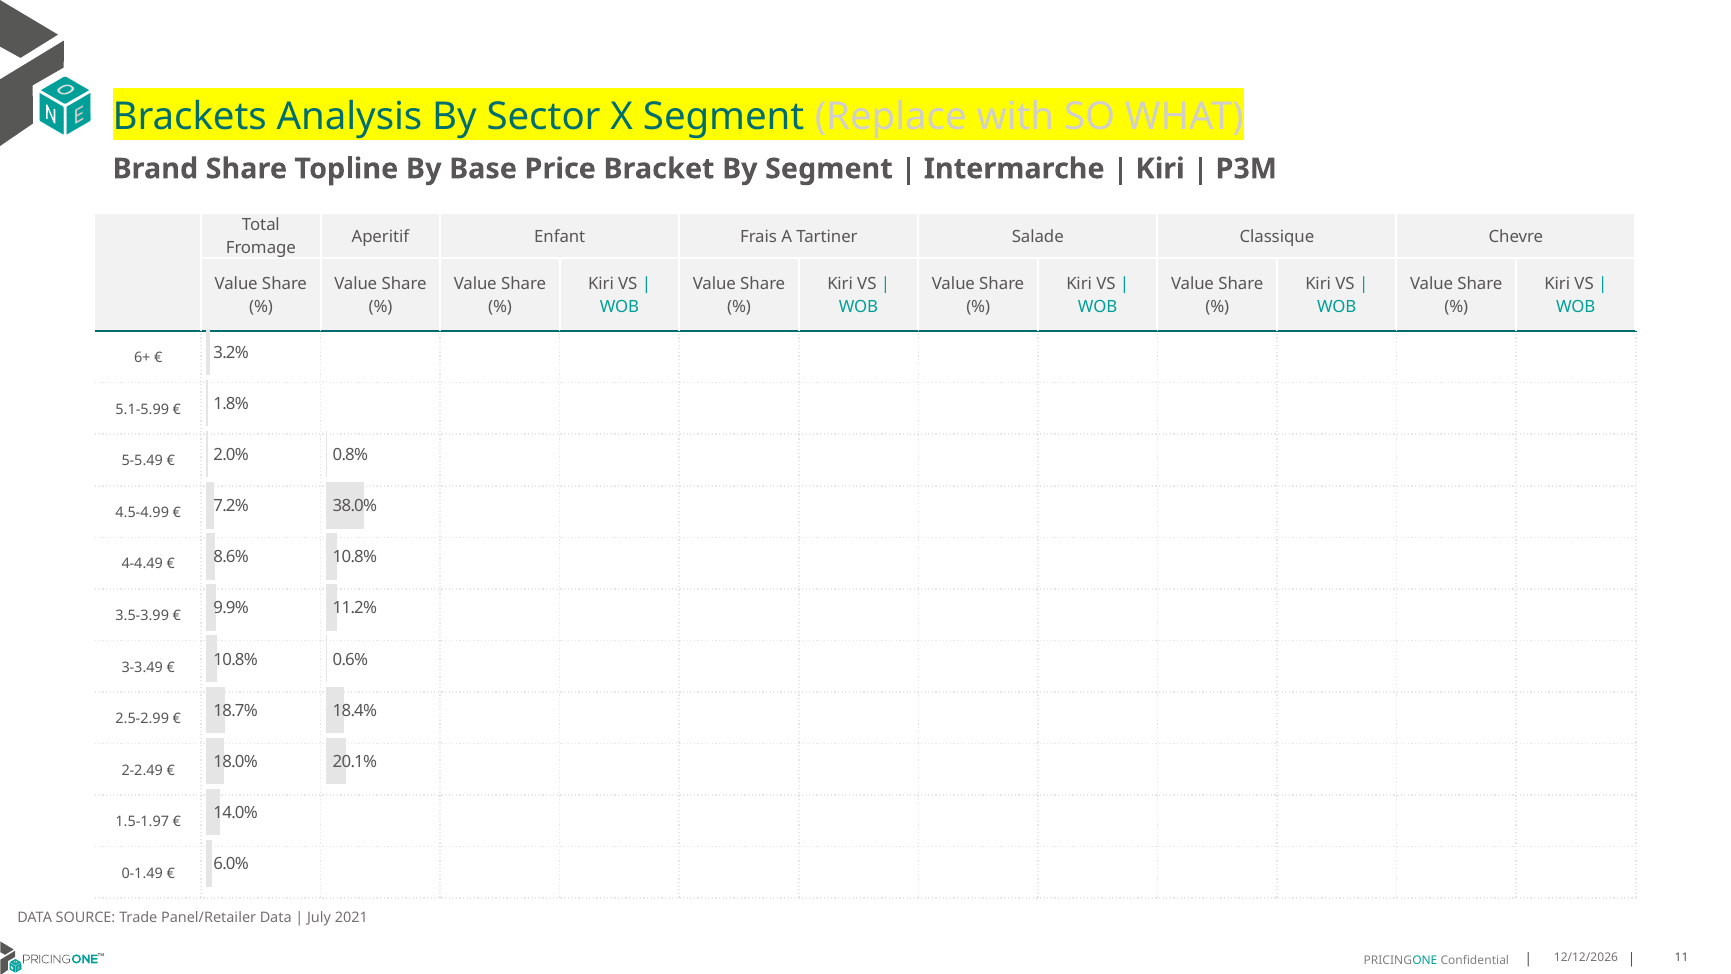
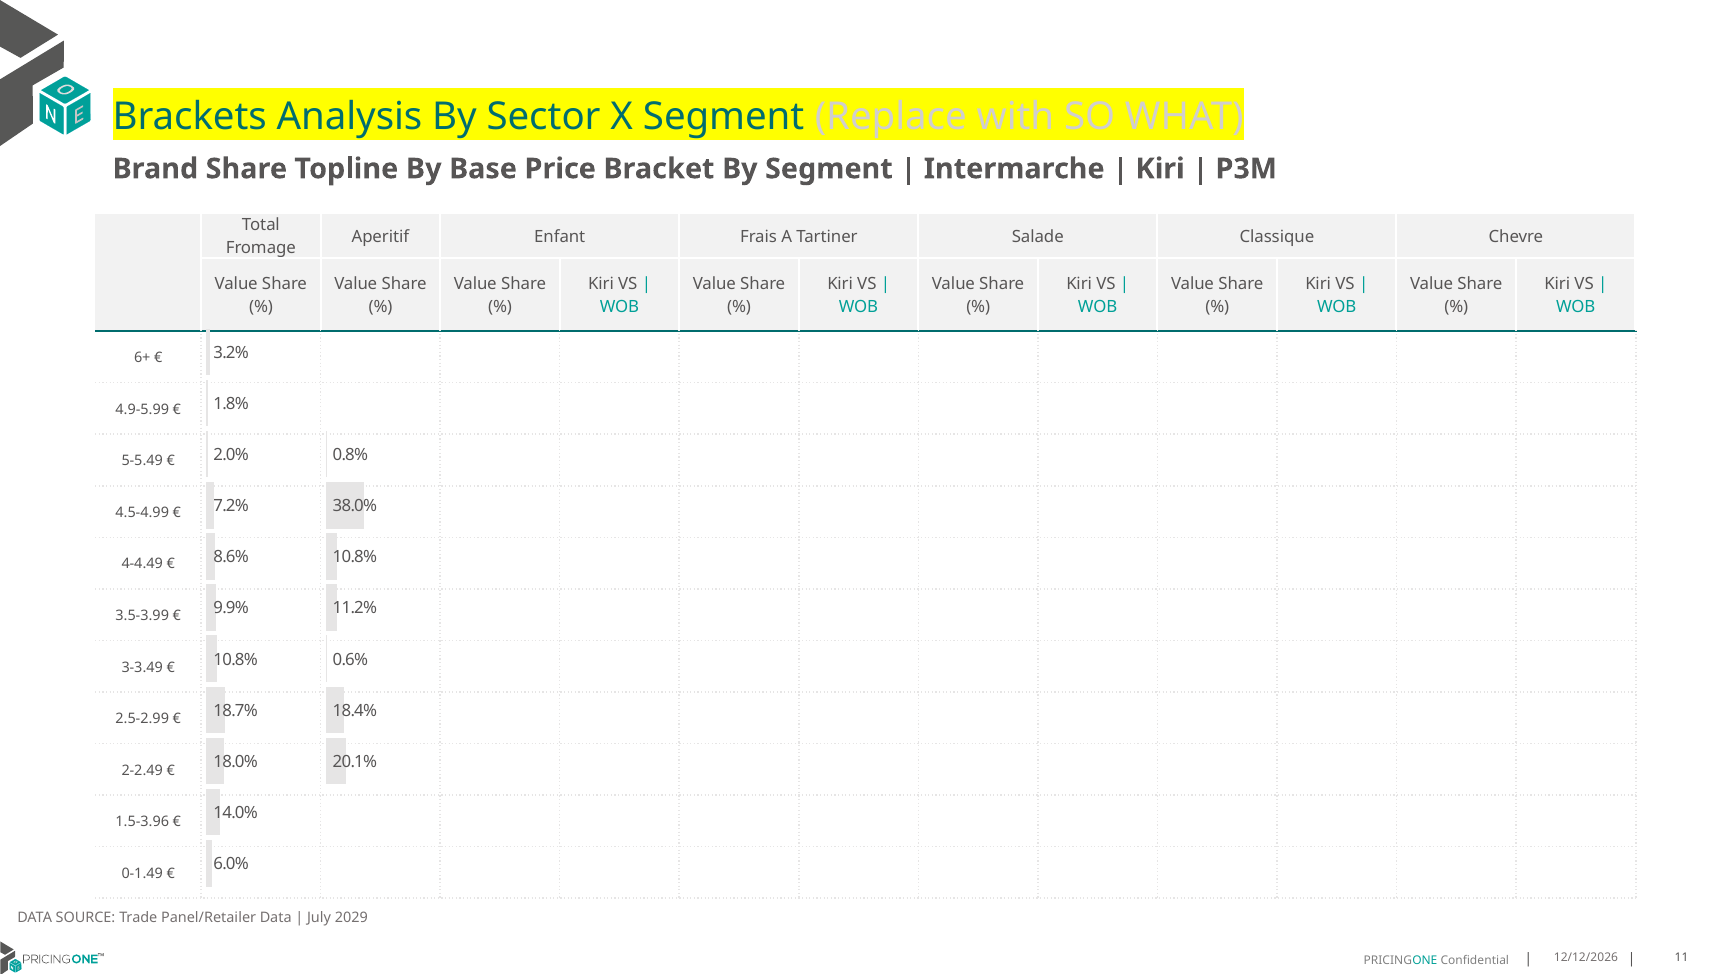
5.1-5.99: 5.1-5.99 -> 4.9-5.99
1.5-1.97: 1.5-1.97 -> 1.5-3.96
2021: 2021 -> 2029
